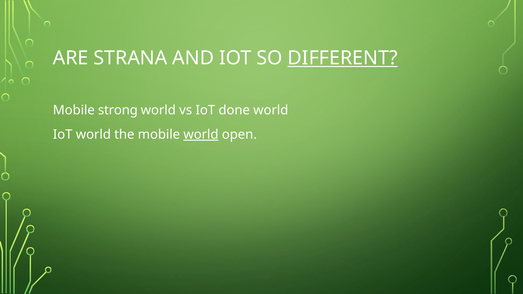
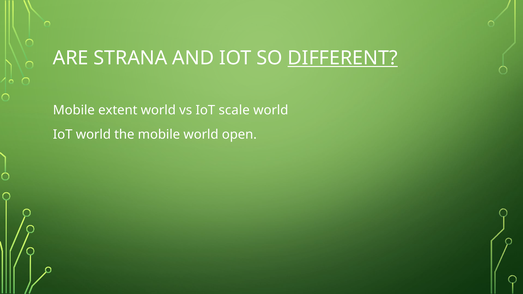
strong: strong -> extent
done: done -> scale
world at (201, 135) underline: present -> none
